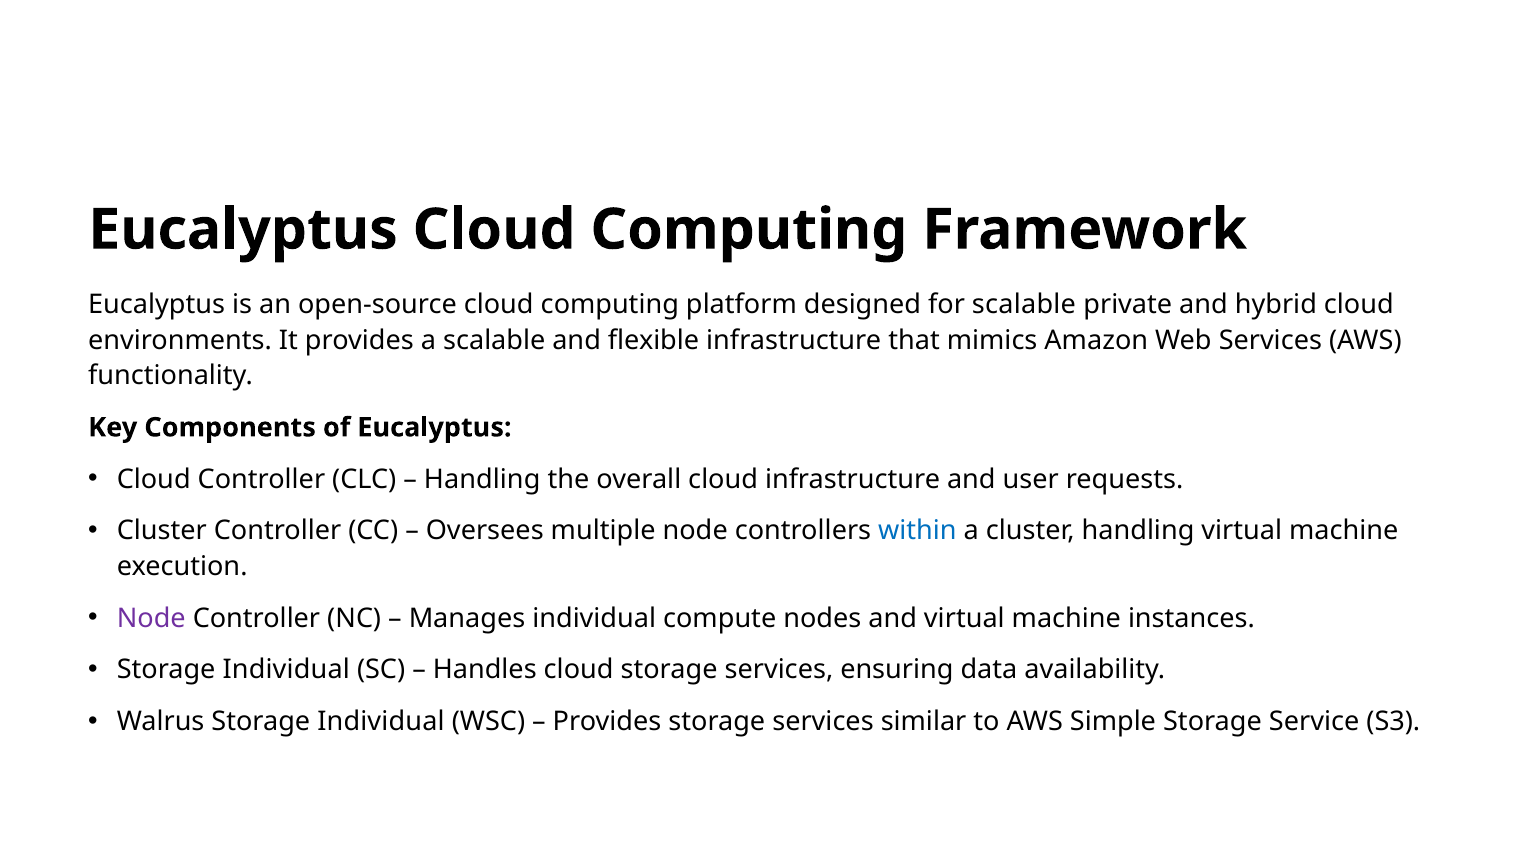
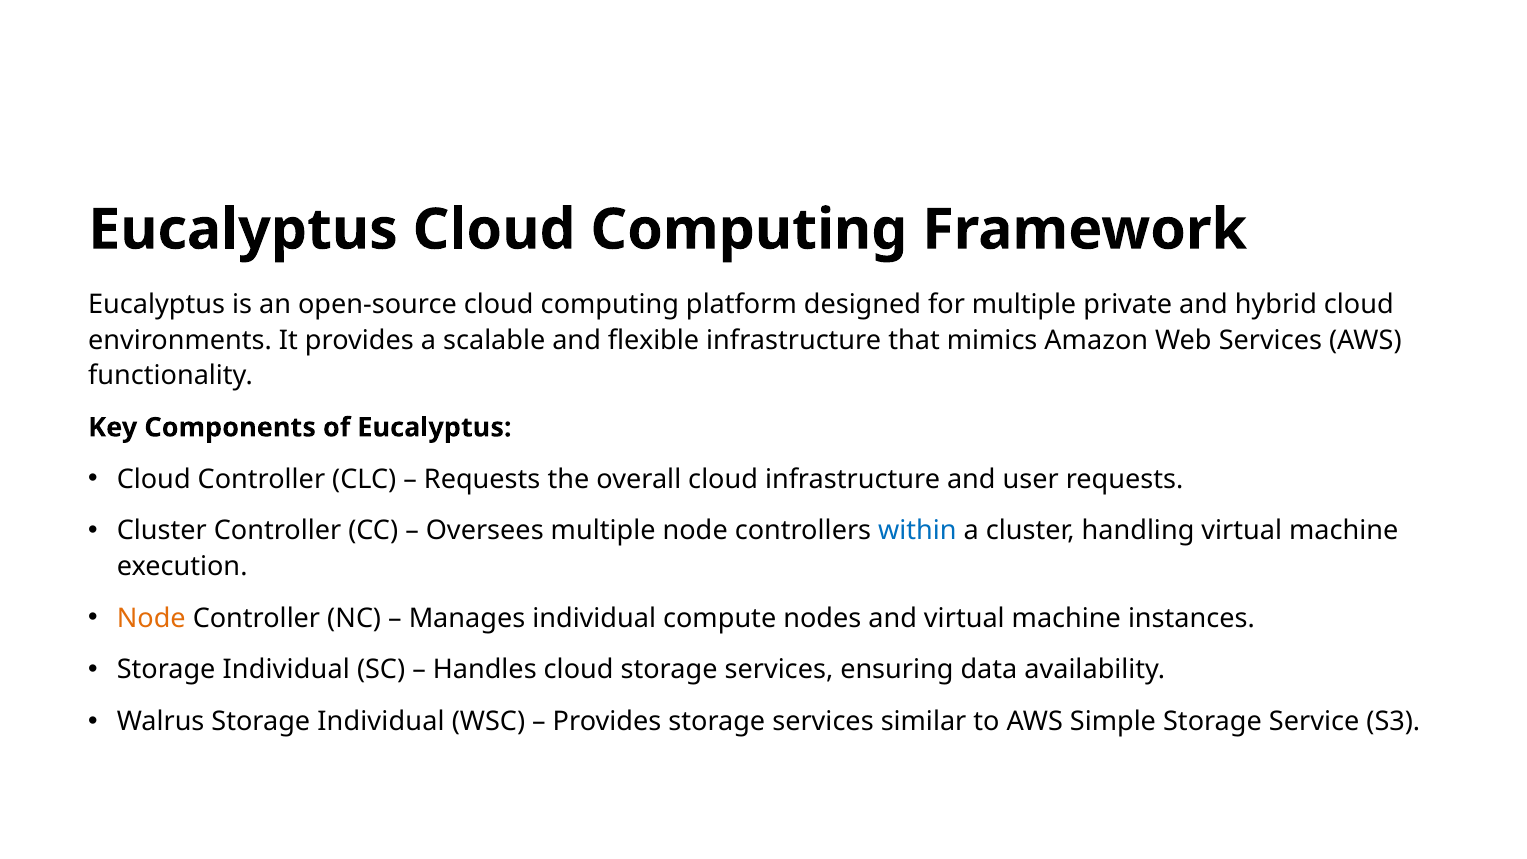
for scalable: scalable -> multiple
Handling at (482, 479): Handling -> Requests
Node at (151, 618) colour: purple -> orange
